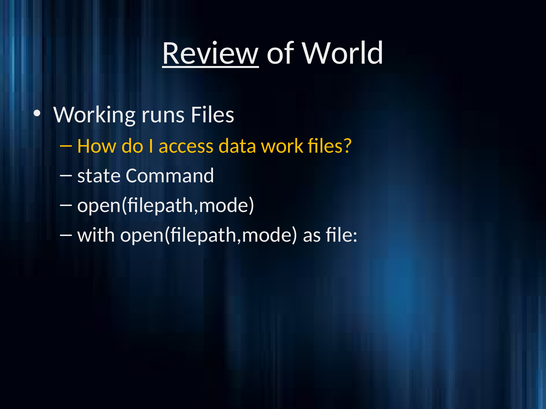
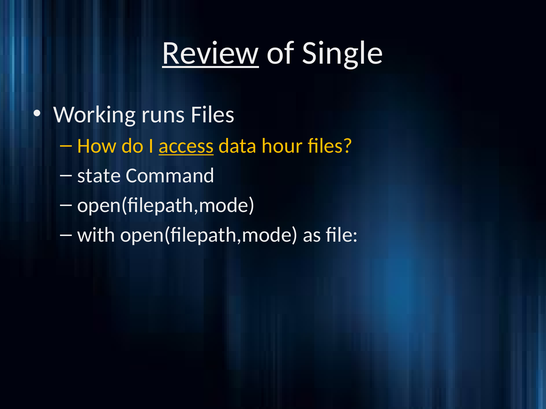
World: World -> Single
access underline: none -> present
work: work -> hour
